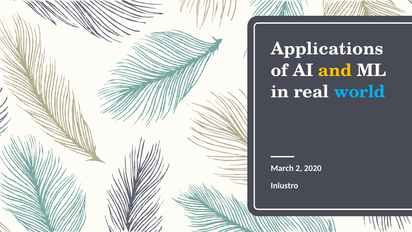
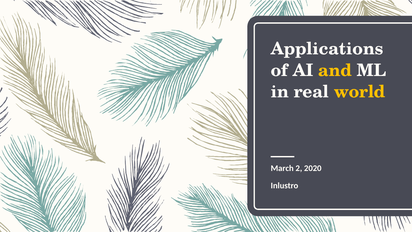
world colour: light blue -> yellow
